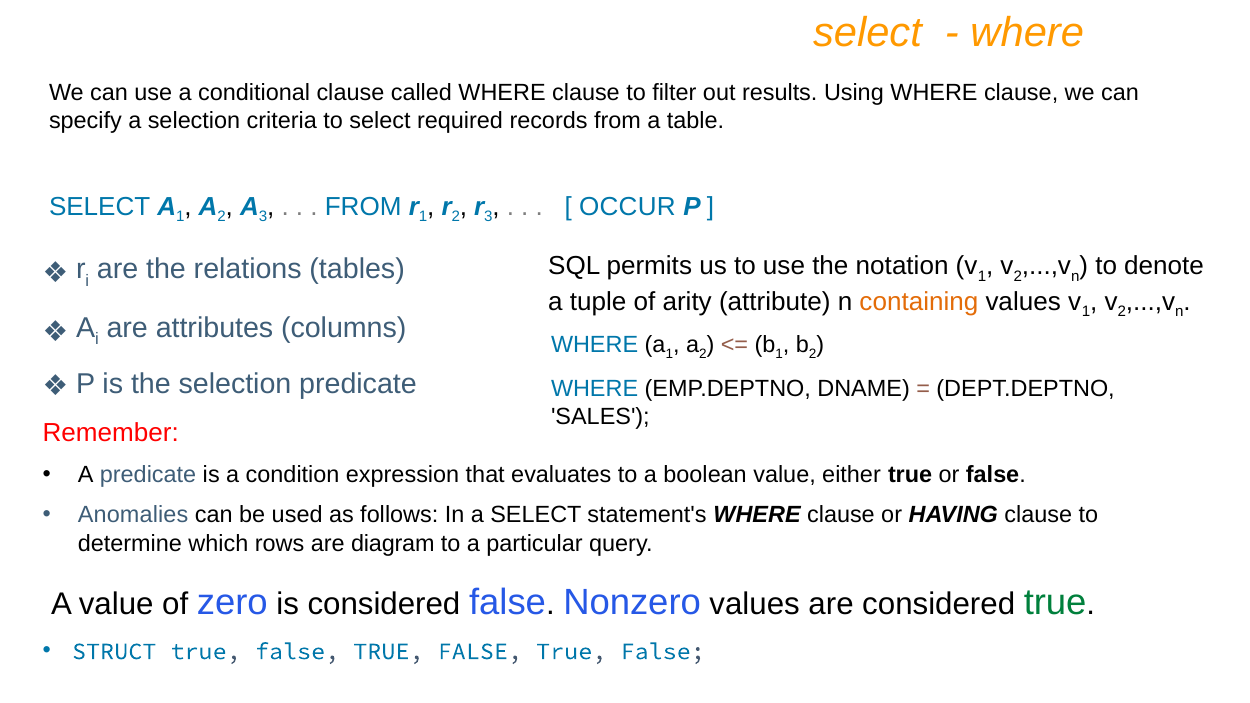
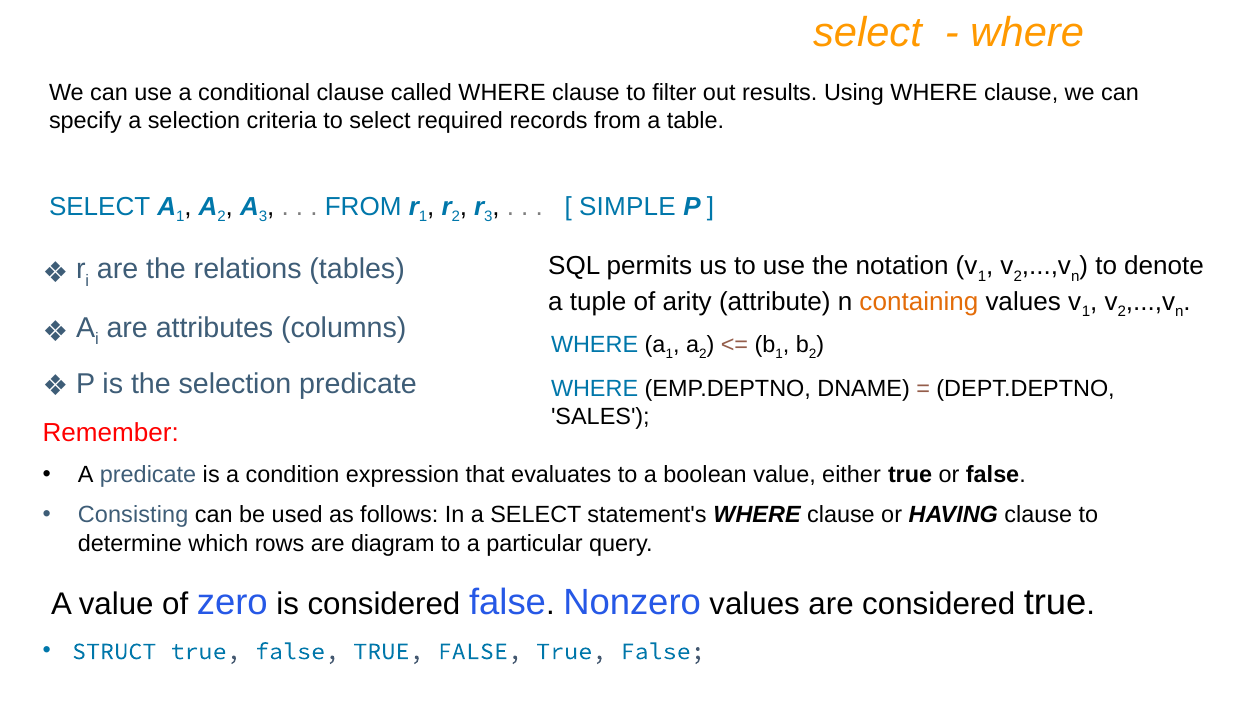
OCCUR: OCCUR -> SIMPLE
Anomalies: Anomalies -> Consisting
true at (1055, 602) colour: green -> black
